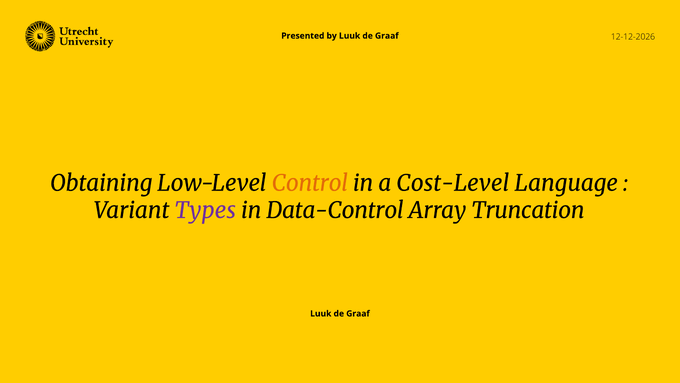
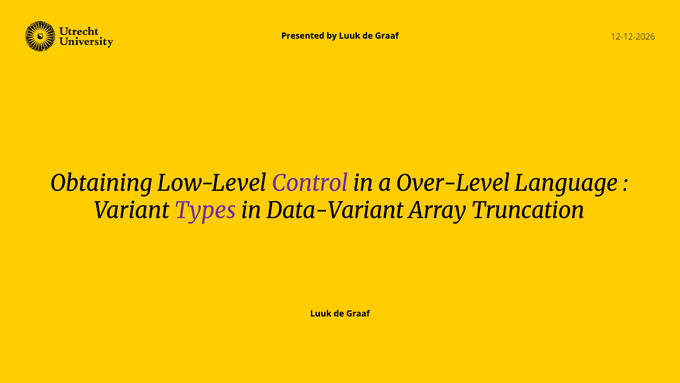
Control colour: orange -> purple
Cost-Level: Cost-Level -> Over-Level
Data-Control: Data-Control -> Data-Variant
